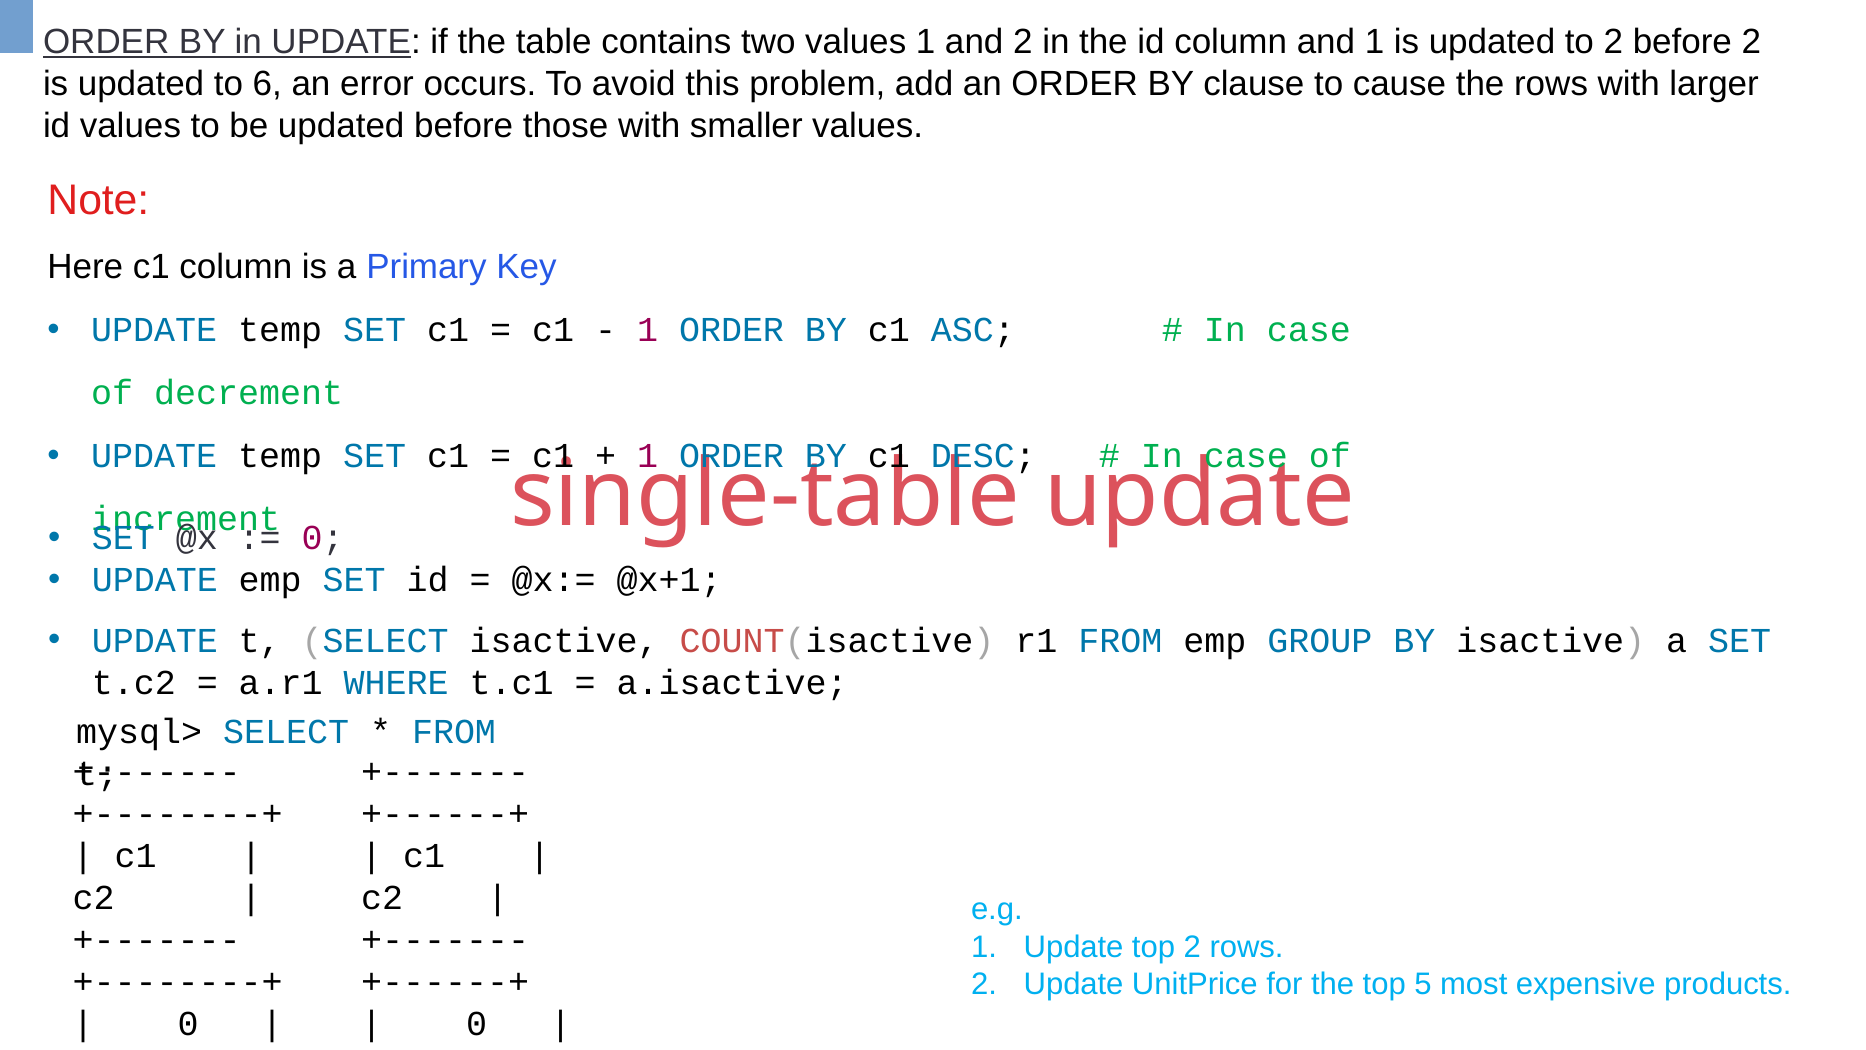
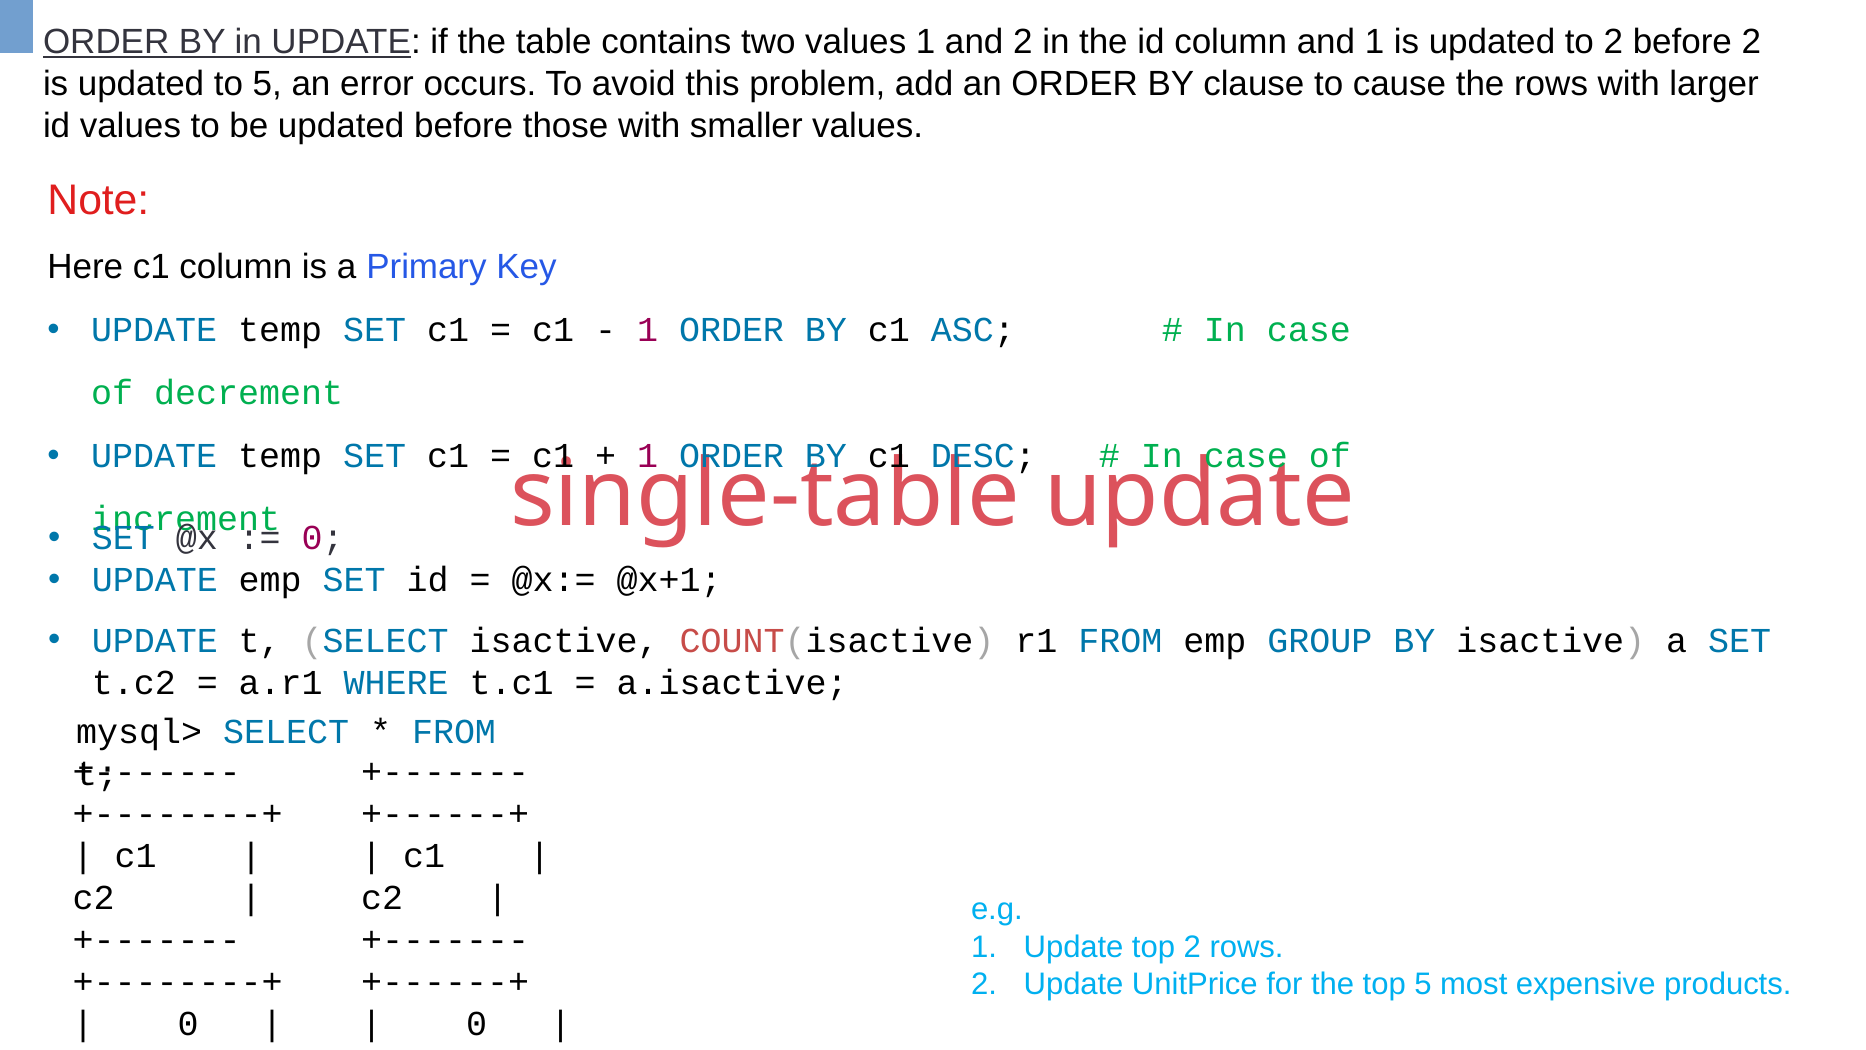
to 6: 6 -> 5
